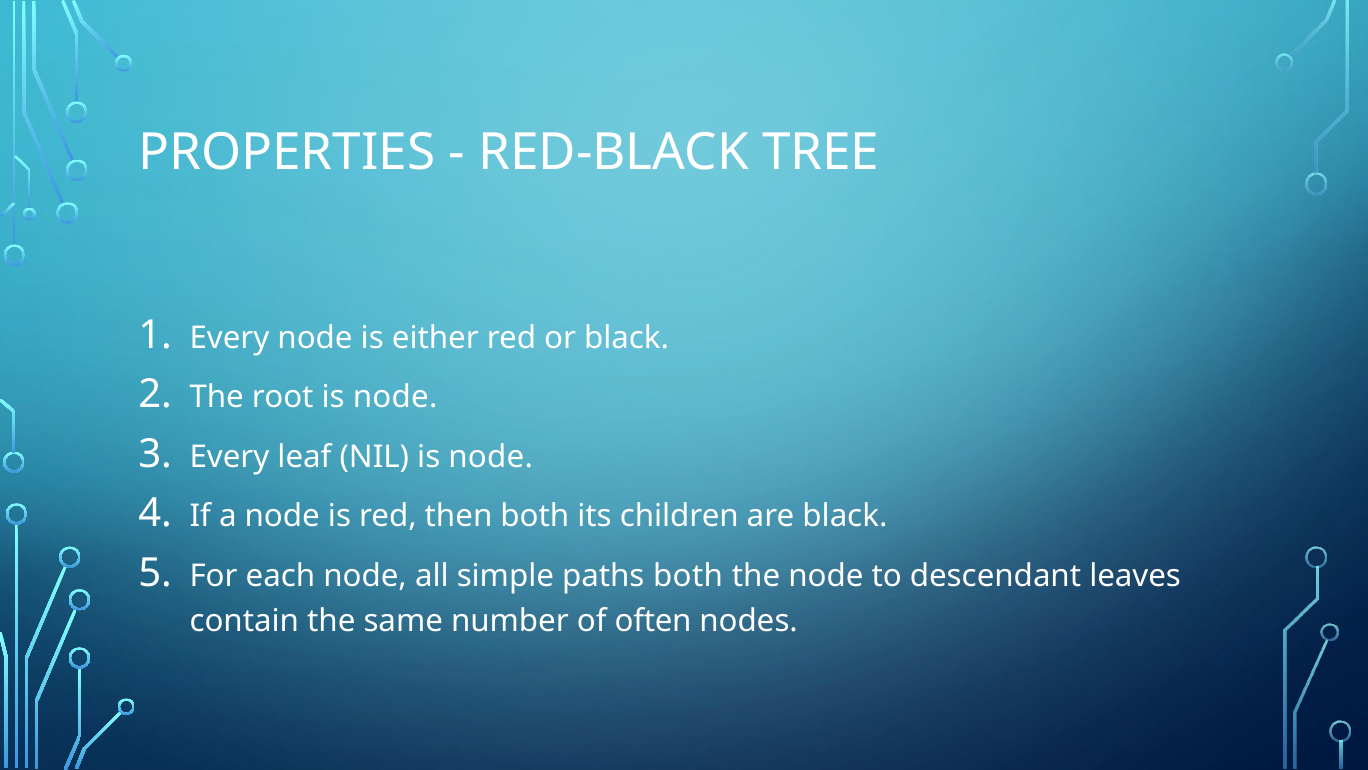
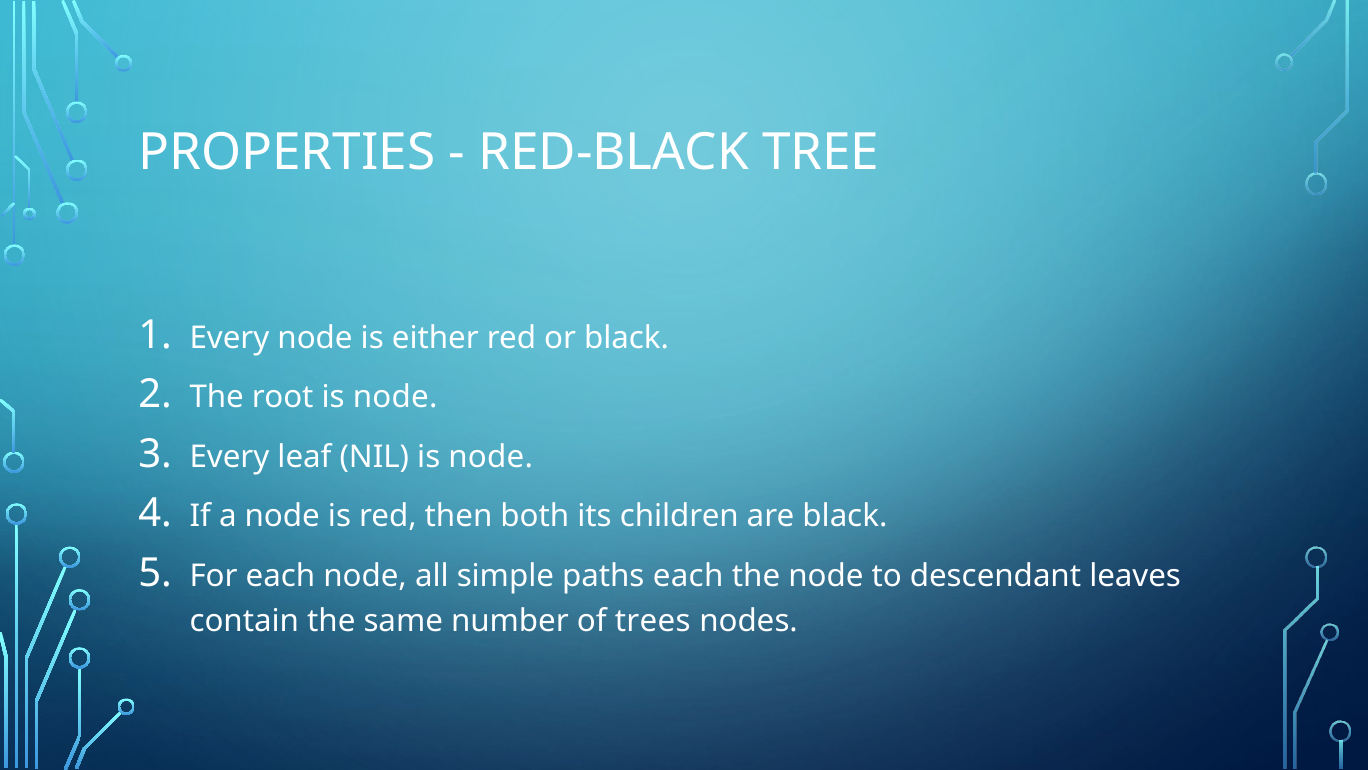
paths both: both -> each
often: often -> trees
